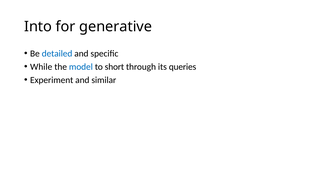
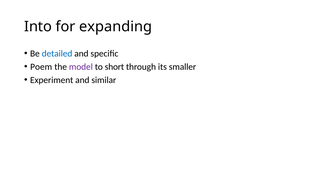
generative: generative -> expanding
While: While -> Poem
model colour: blue -> purple
queries: queries -> smaller
